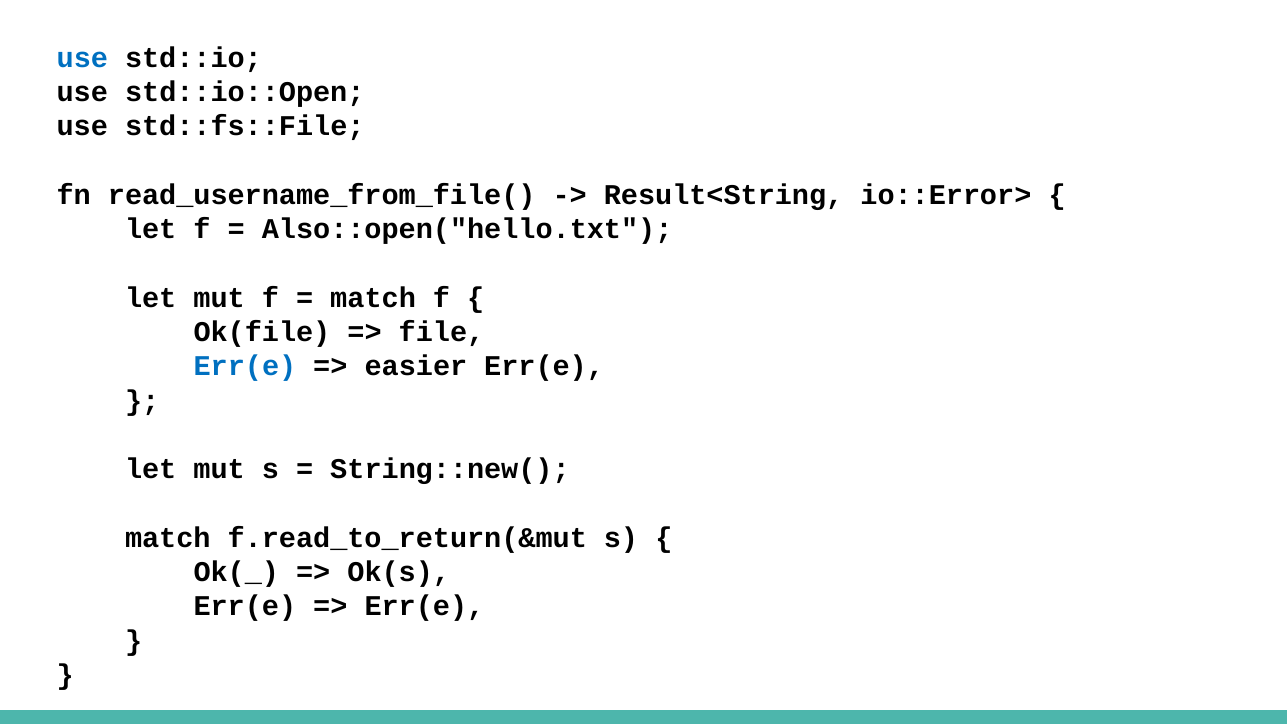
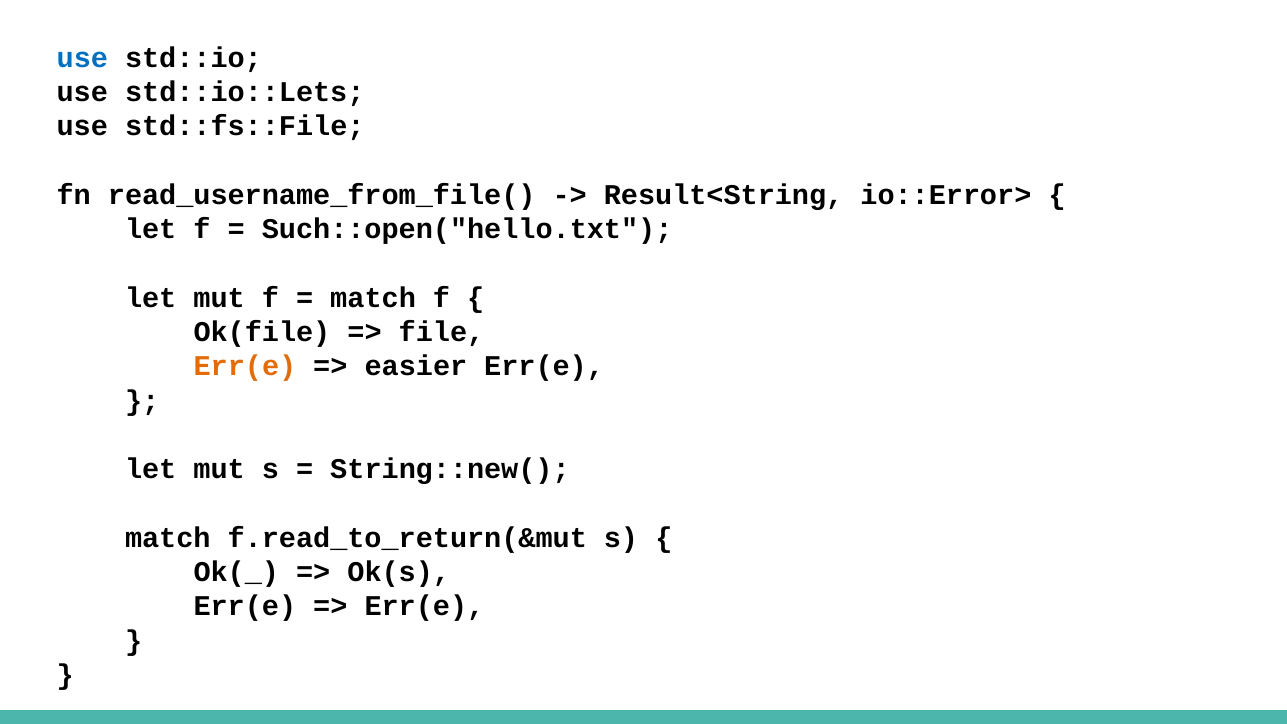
std::io::Open: std::io::Open -> std::io::Lets
Also::open("hello.txt: Also::open("hello.txt -> Such::open("hello.txt
Err(e at (245, 366) colour: blue -> orange
